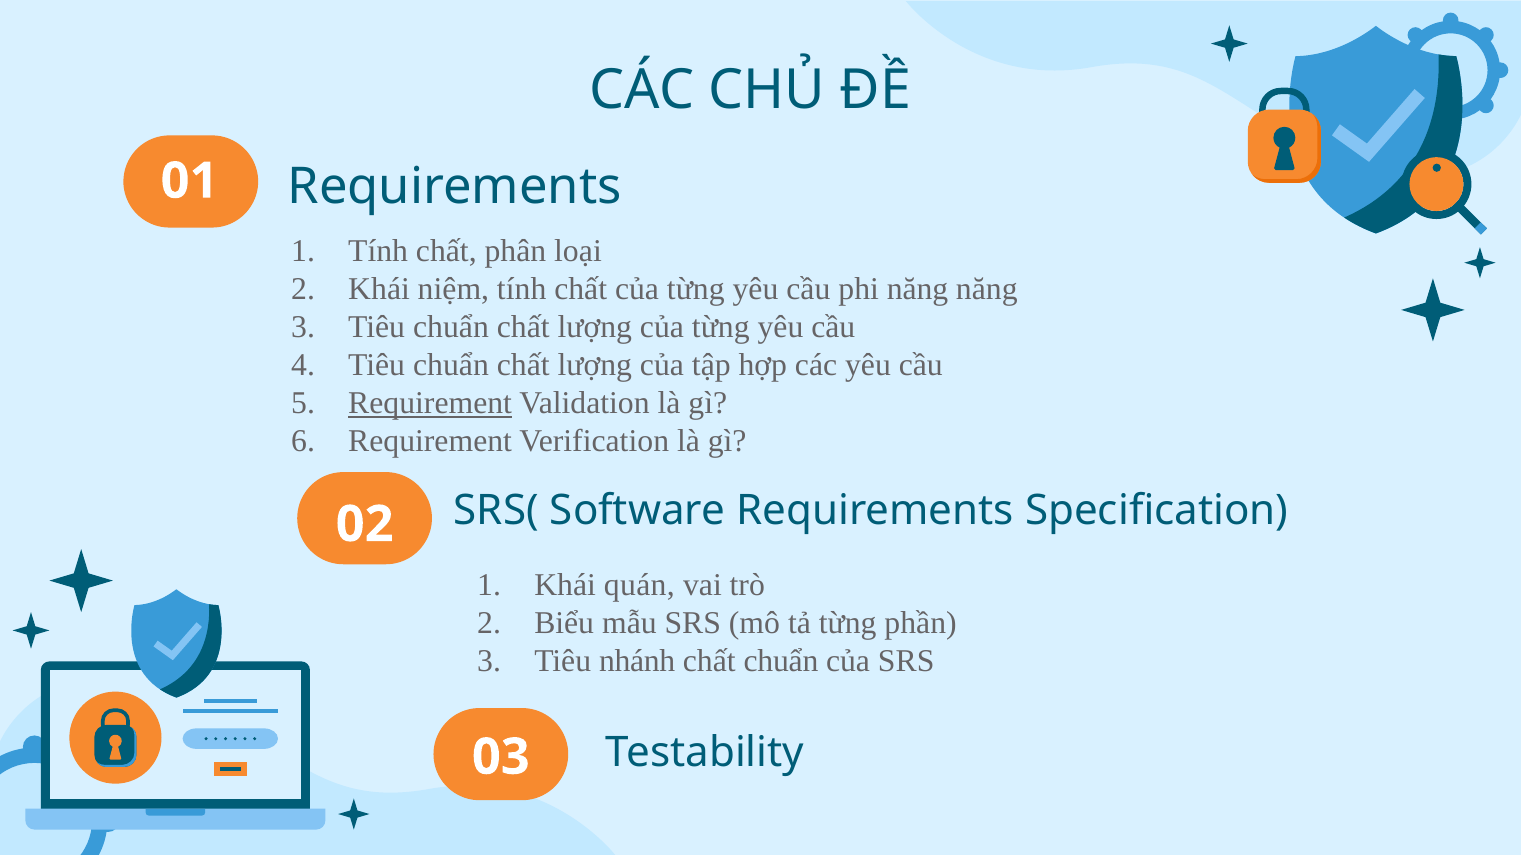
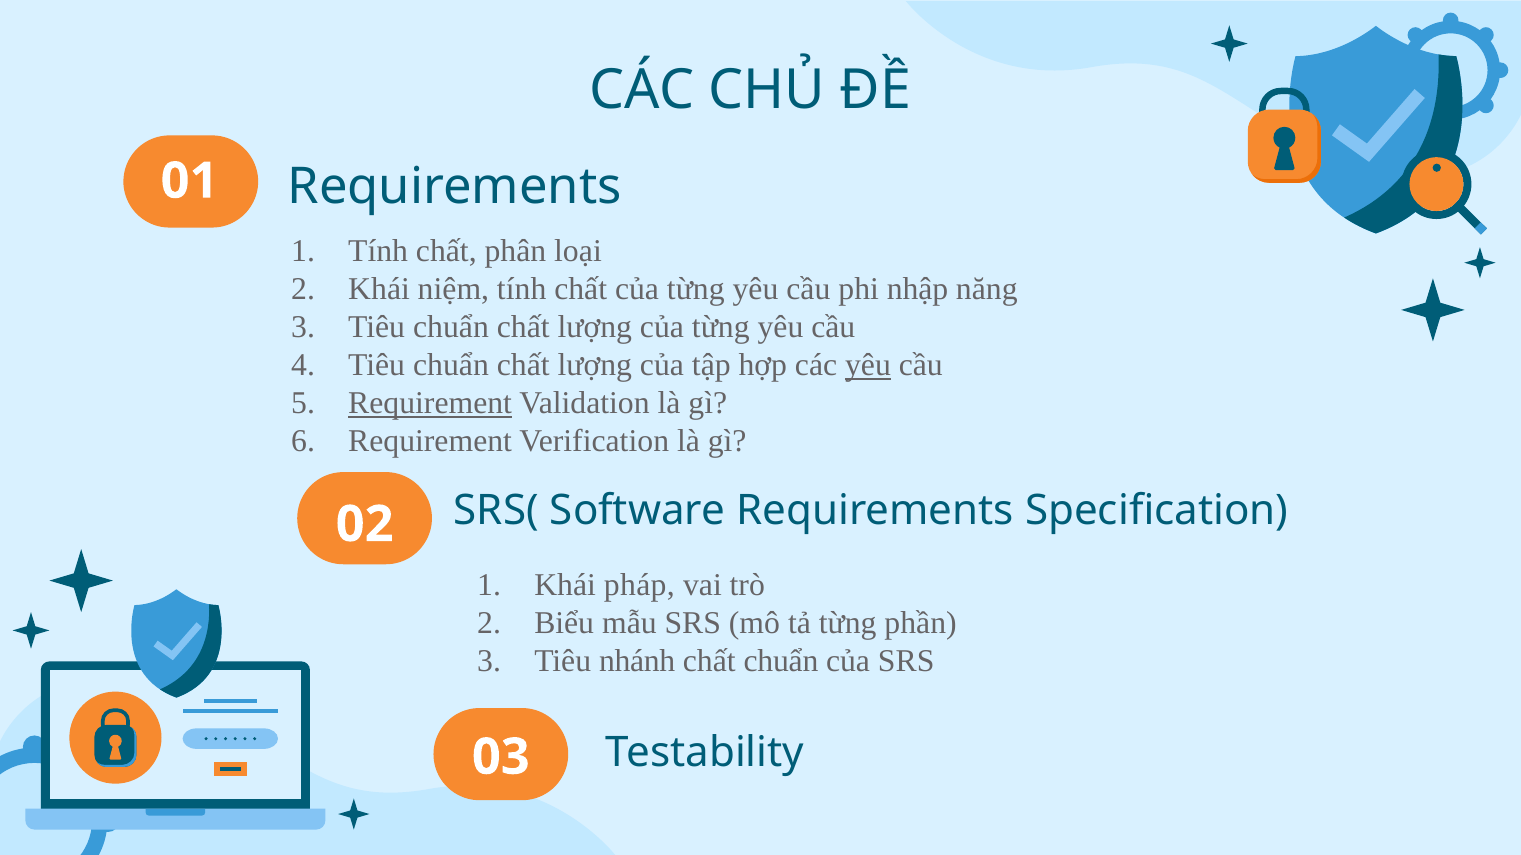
phi năng: năng -> nhập
yêu at (868, 365) underline: none -> present
quán: quán -> pháp
